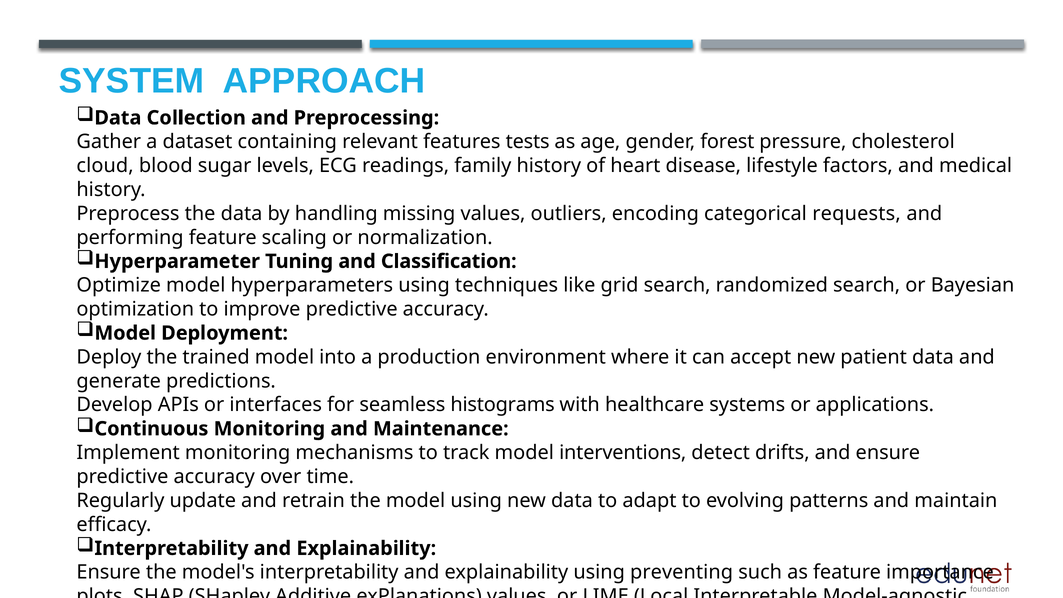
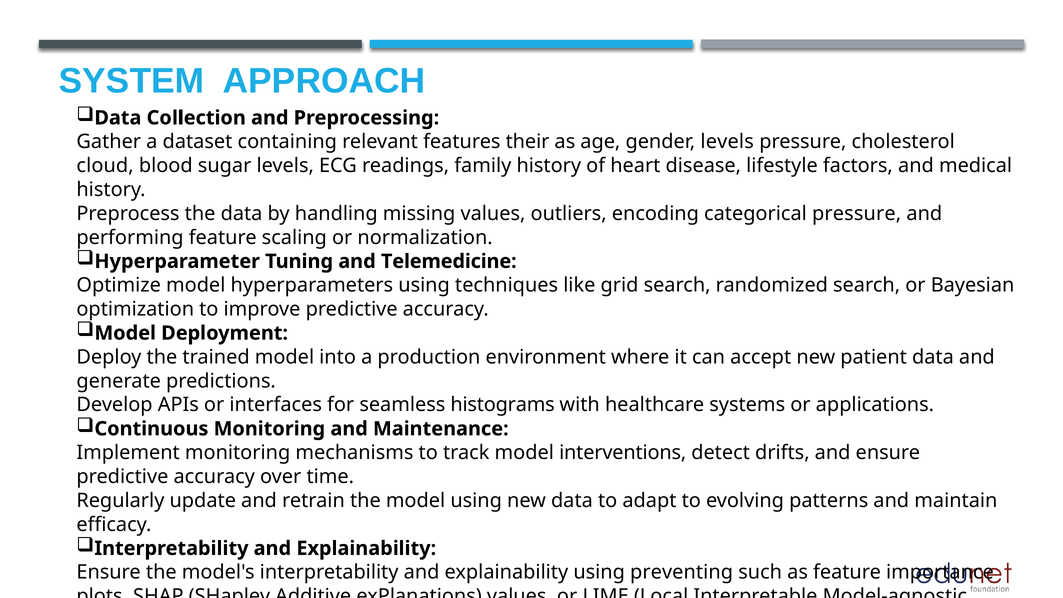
tests: tests -> their
gender forest: forest -> levels
categorical requests: requests -> pressure
Classification: Classification -> Telemedicine
